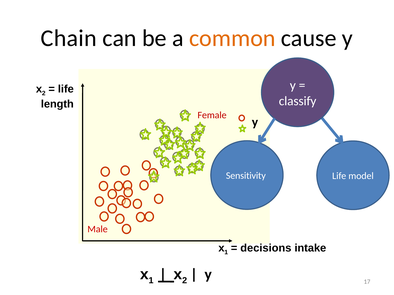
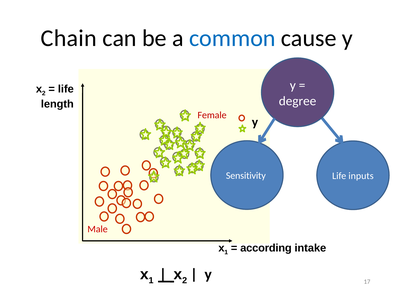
common colour: orange -> blue
classify: classify -> degree
model: model -> inputs
decisions: decisions -> according
